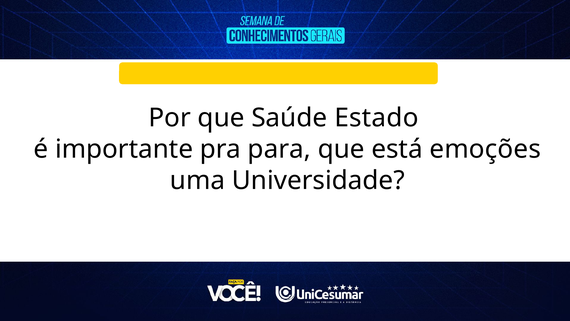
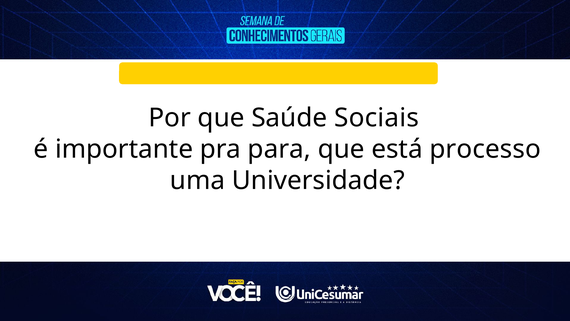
Estado: Estado -> Sociais
emoções: emoções -> processo
